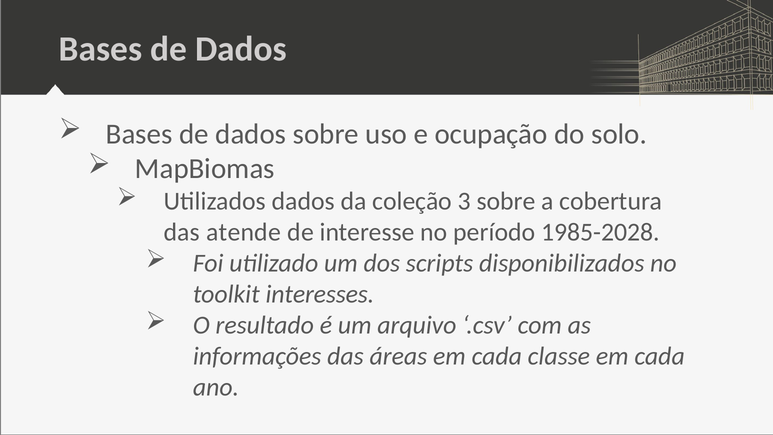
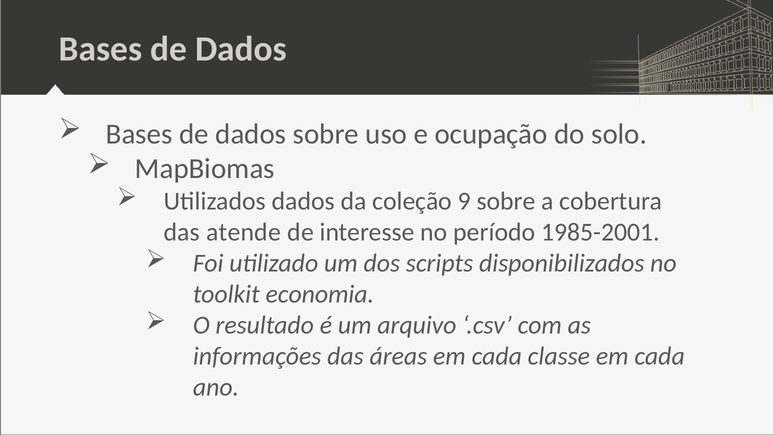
3: 3 -> 9
1985-2028: 1985-2028 -> 1985-2001
interesses: interesses -> economia
